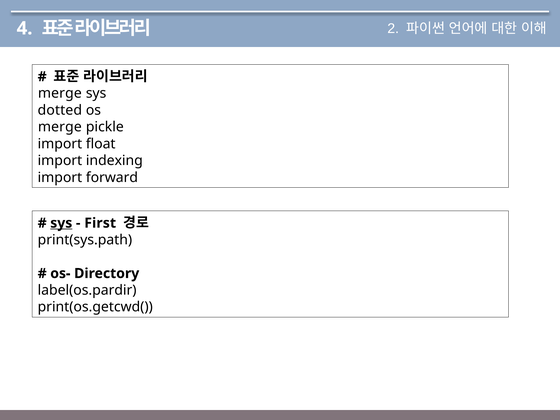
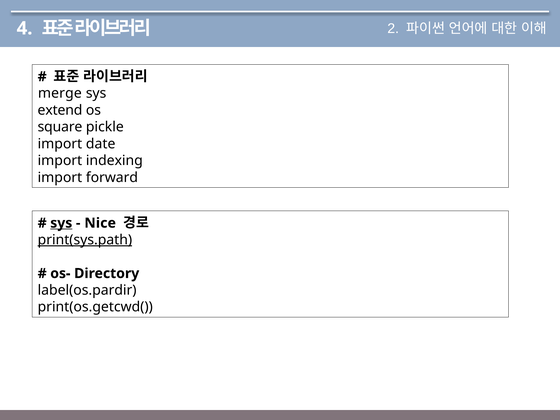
dotted: dotted -> extend
merge at (60, 127): merge -> square
float: float -> date
First: First -> Nice
print(sys.path underline: none -> present
